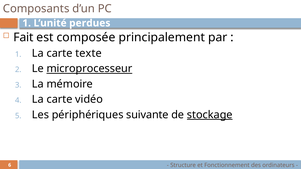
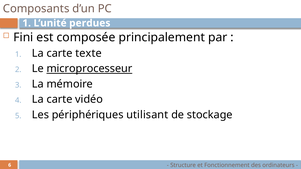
Fait: Fait -> Fini
suivante: suivante -> utilisant
stockage underline: present -> none
